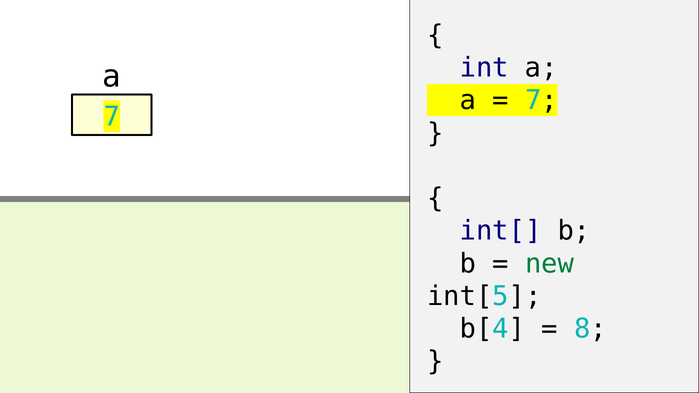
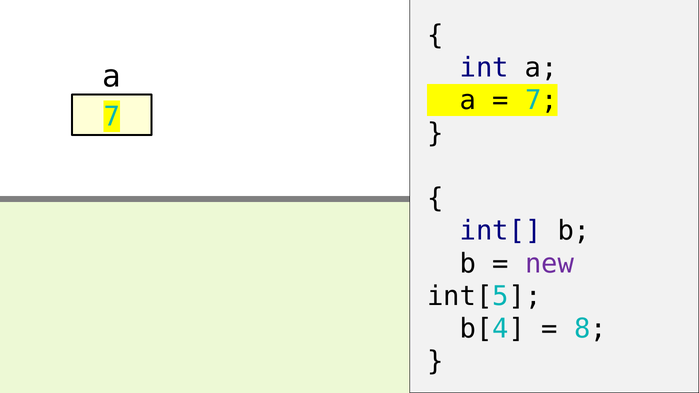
new colour: green -> purple
